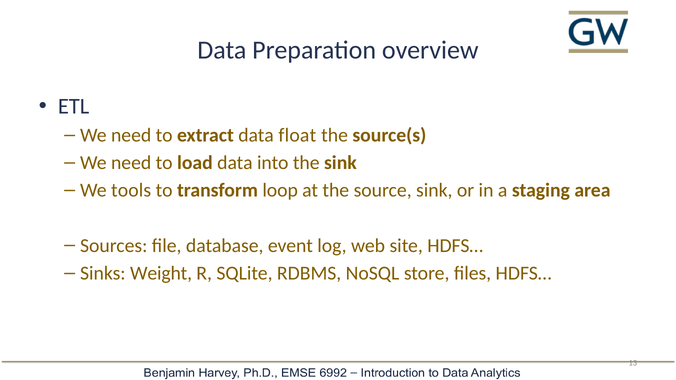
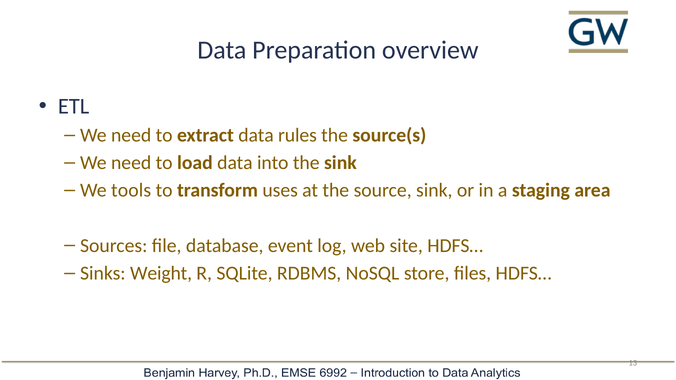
float: float -> rules
loop: loop -> uses
